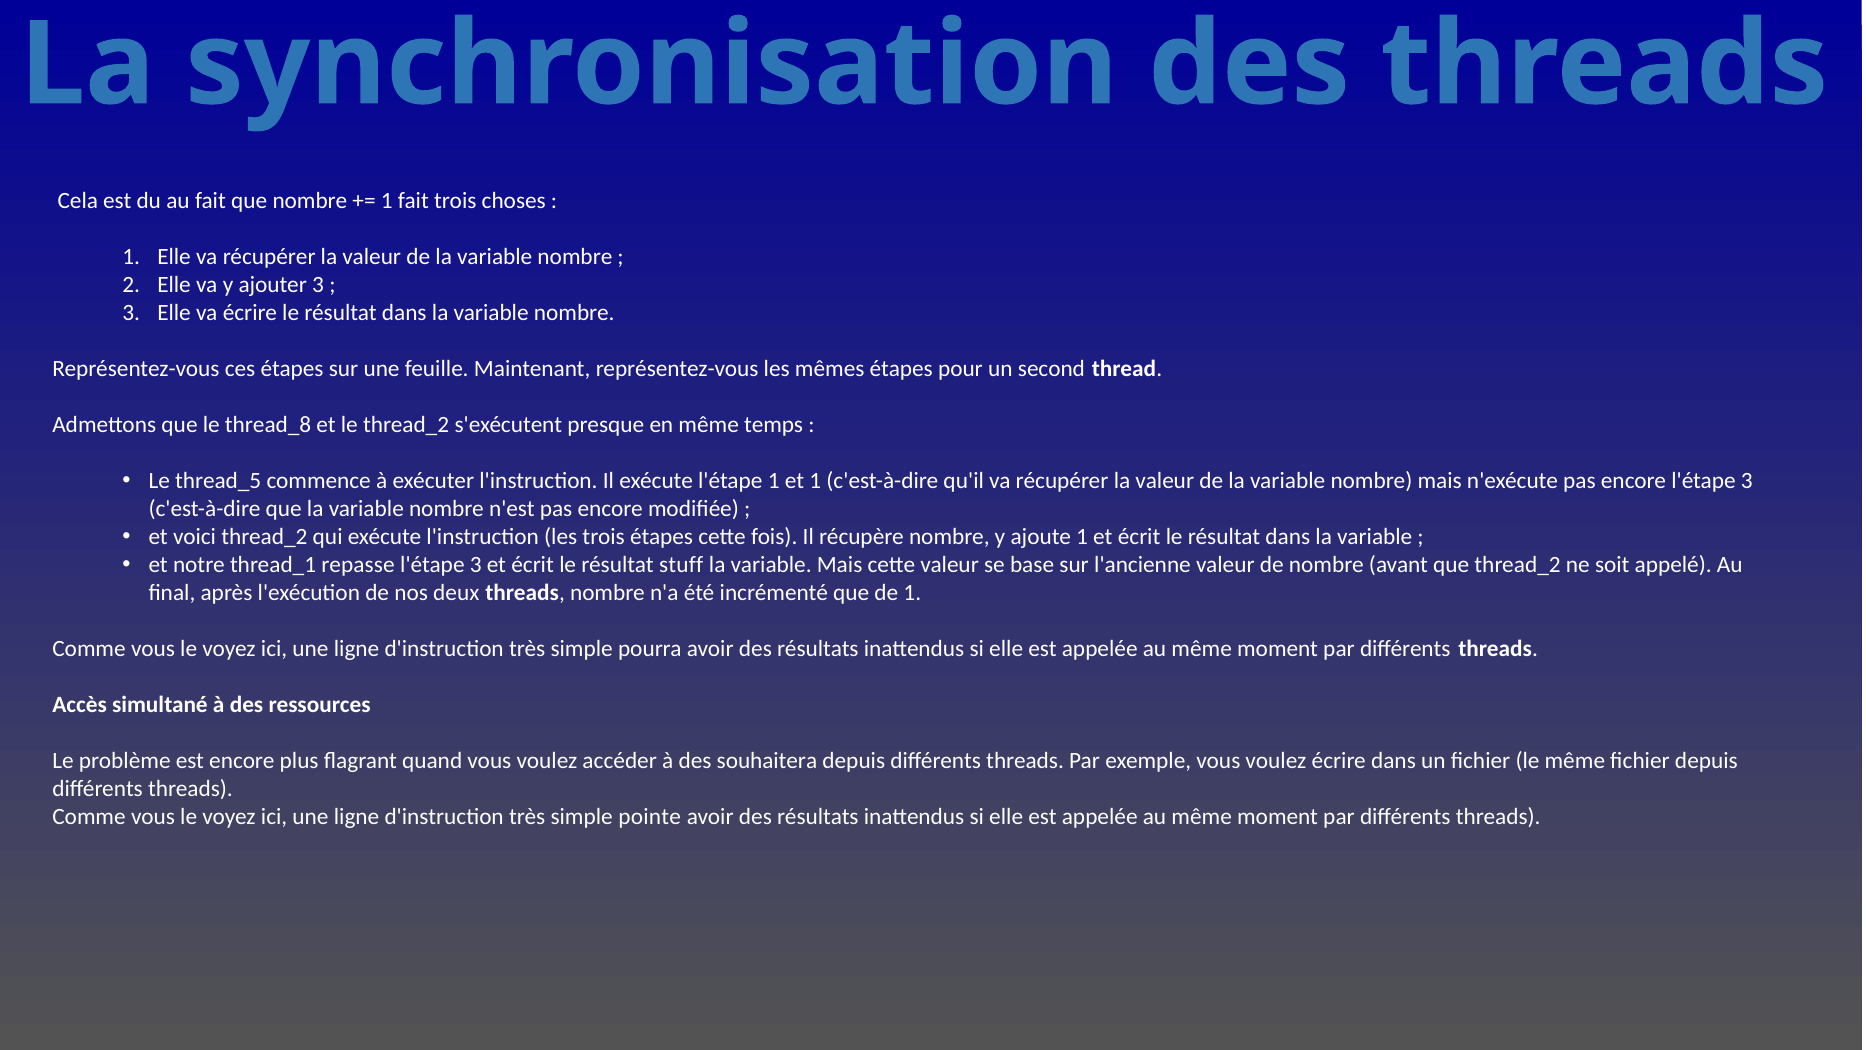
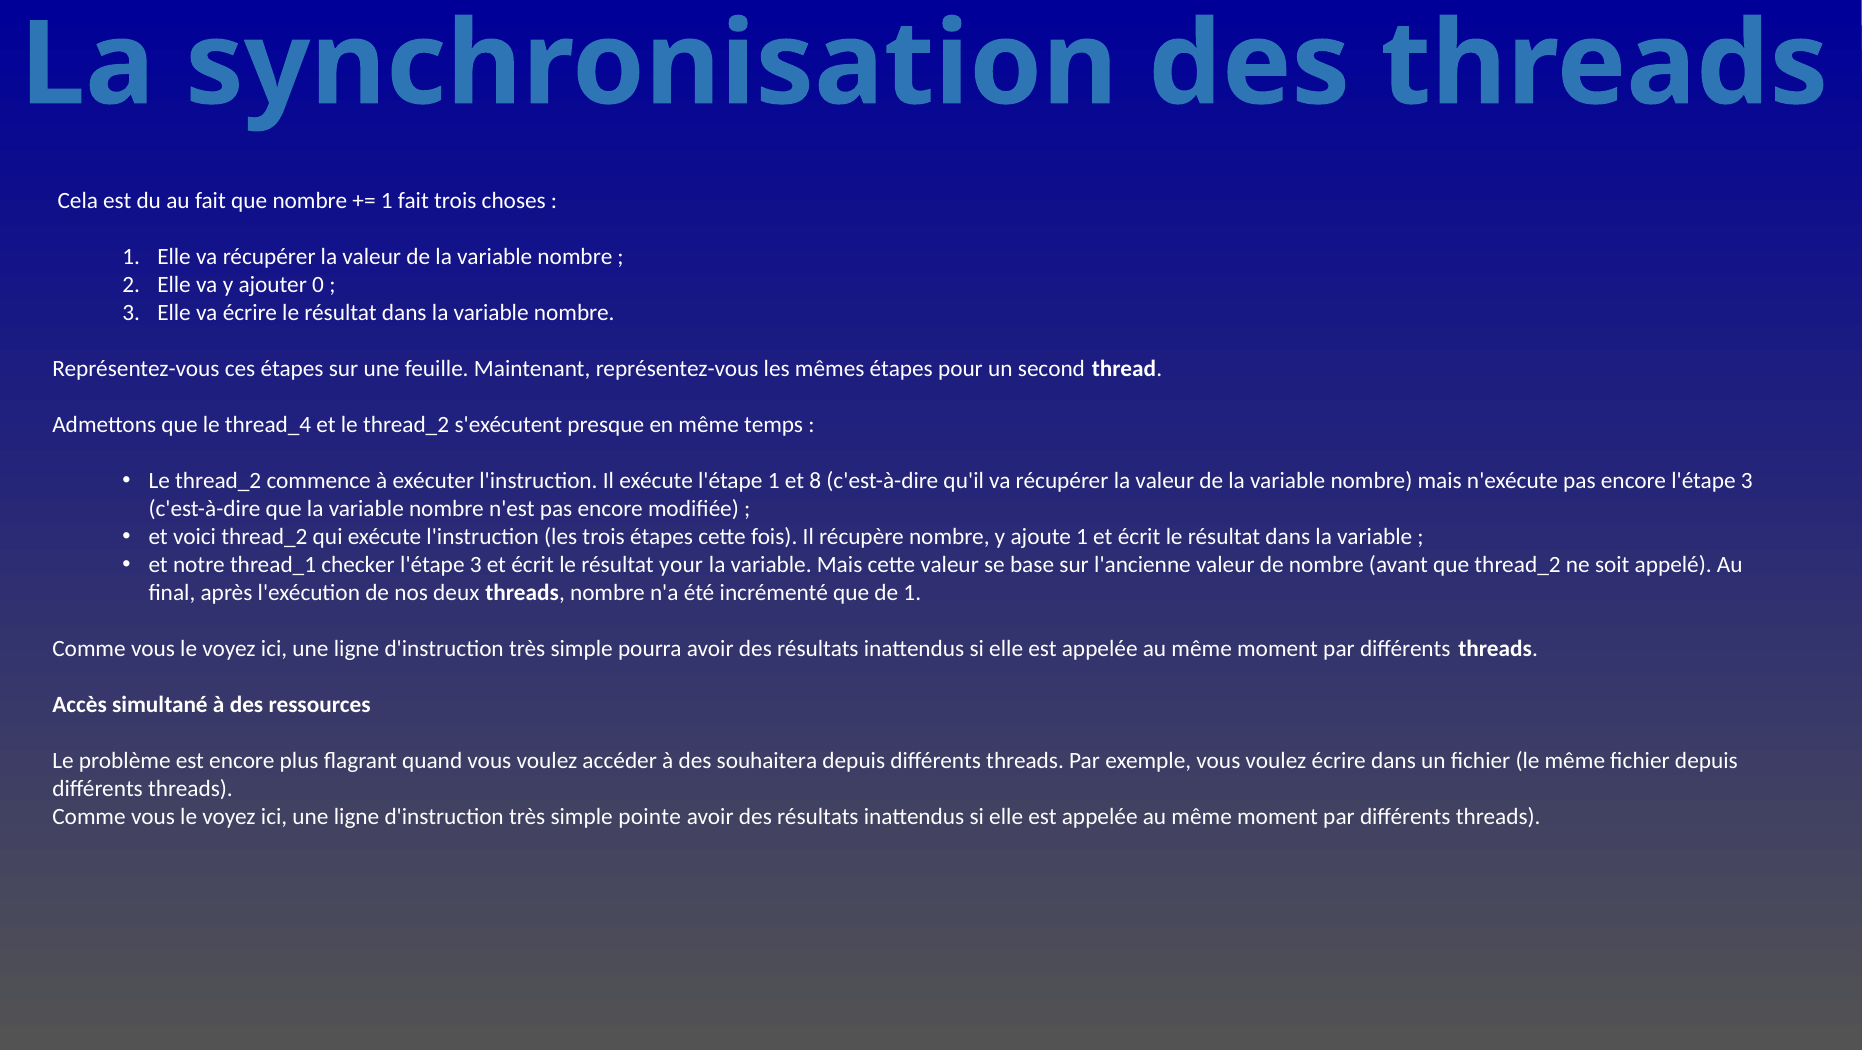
ajouter 3: 3 -> 0
thread_8: thread_8 -> thread_4
thread_5 at (218, 481): thread_5 -> thread_2
et 1: 1 -> 8
repasse: repasse -> checker
stuff: stuff -> your
